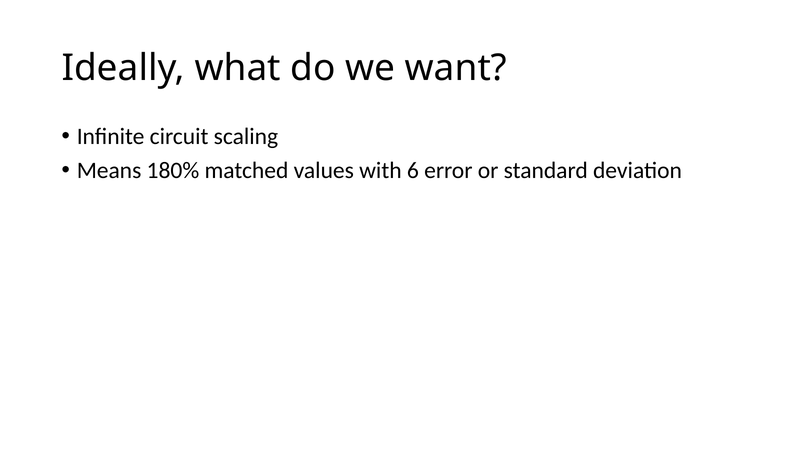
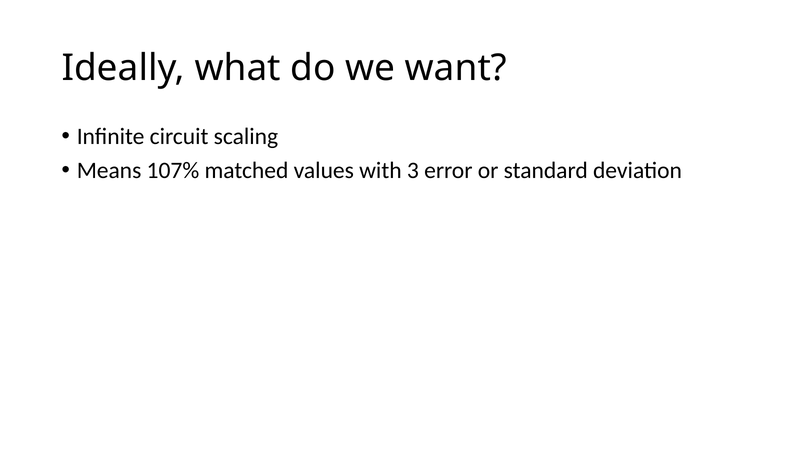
180%: 180% -> 107%
6: 6 -> 3
